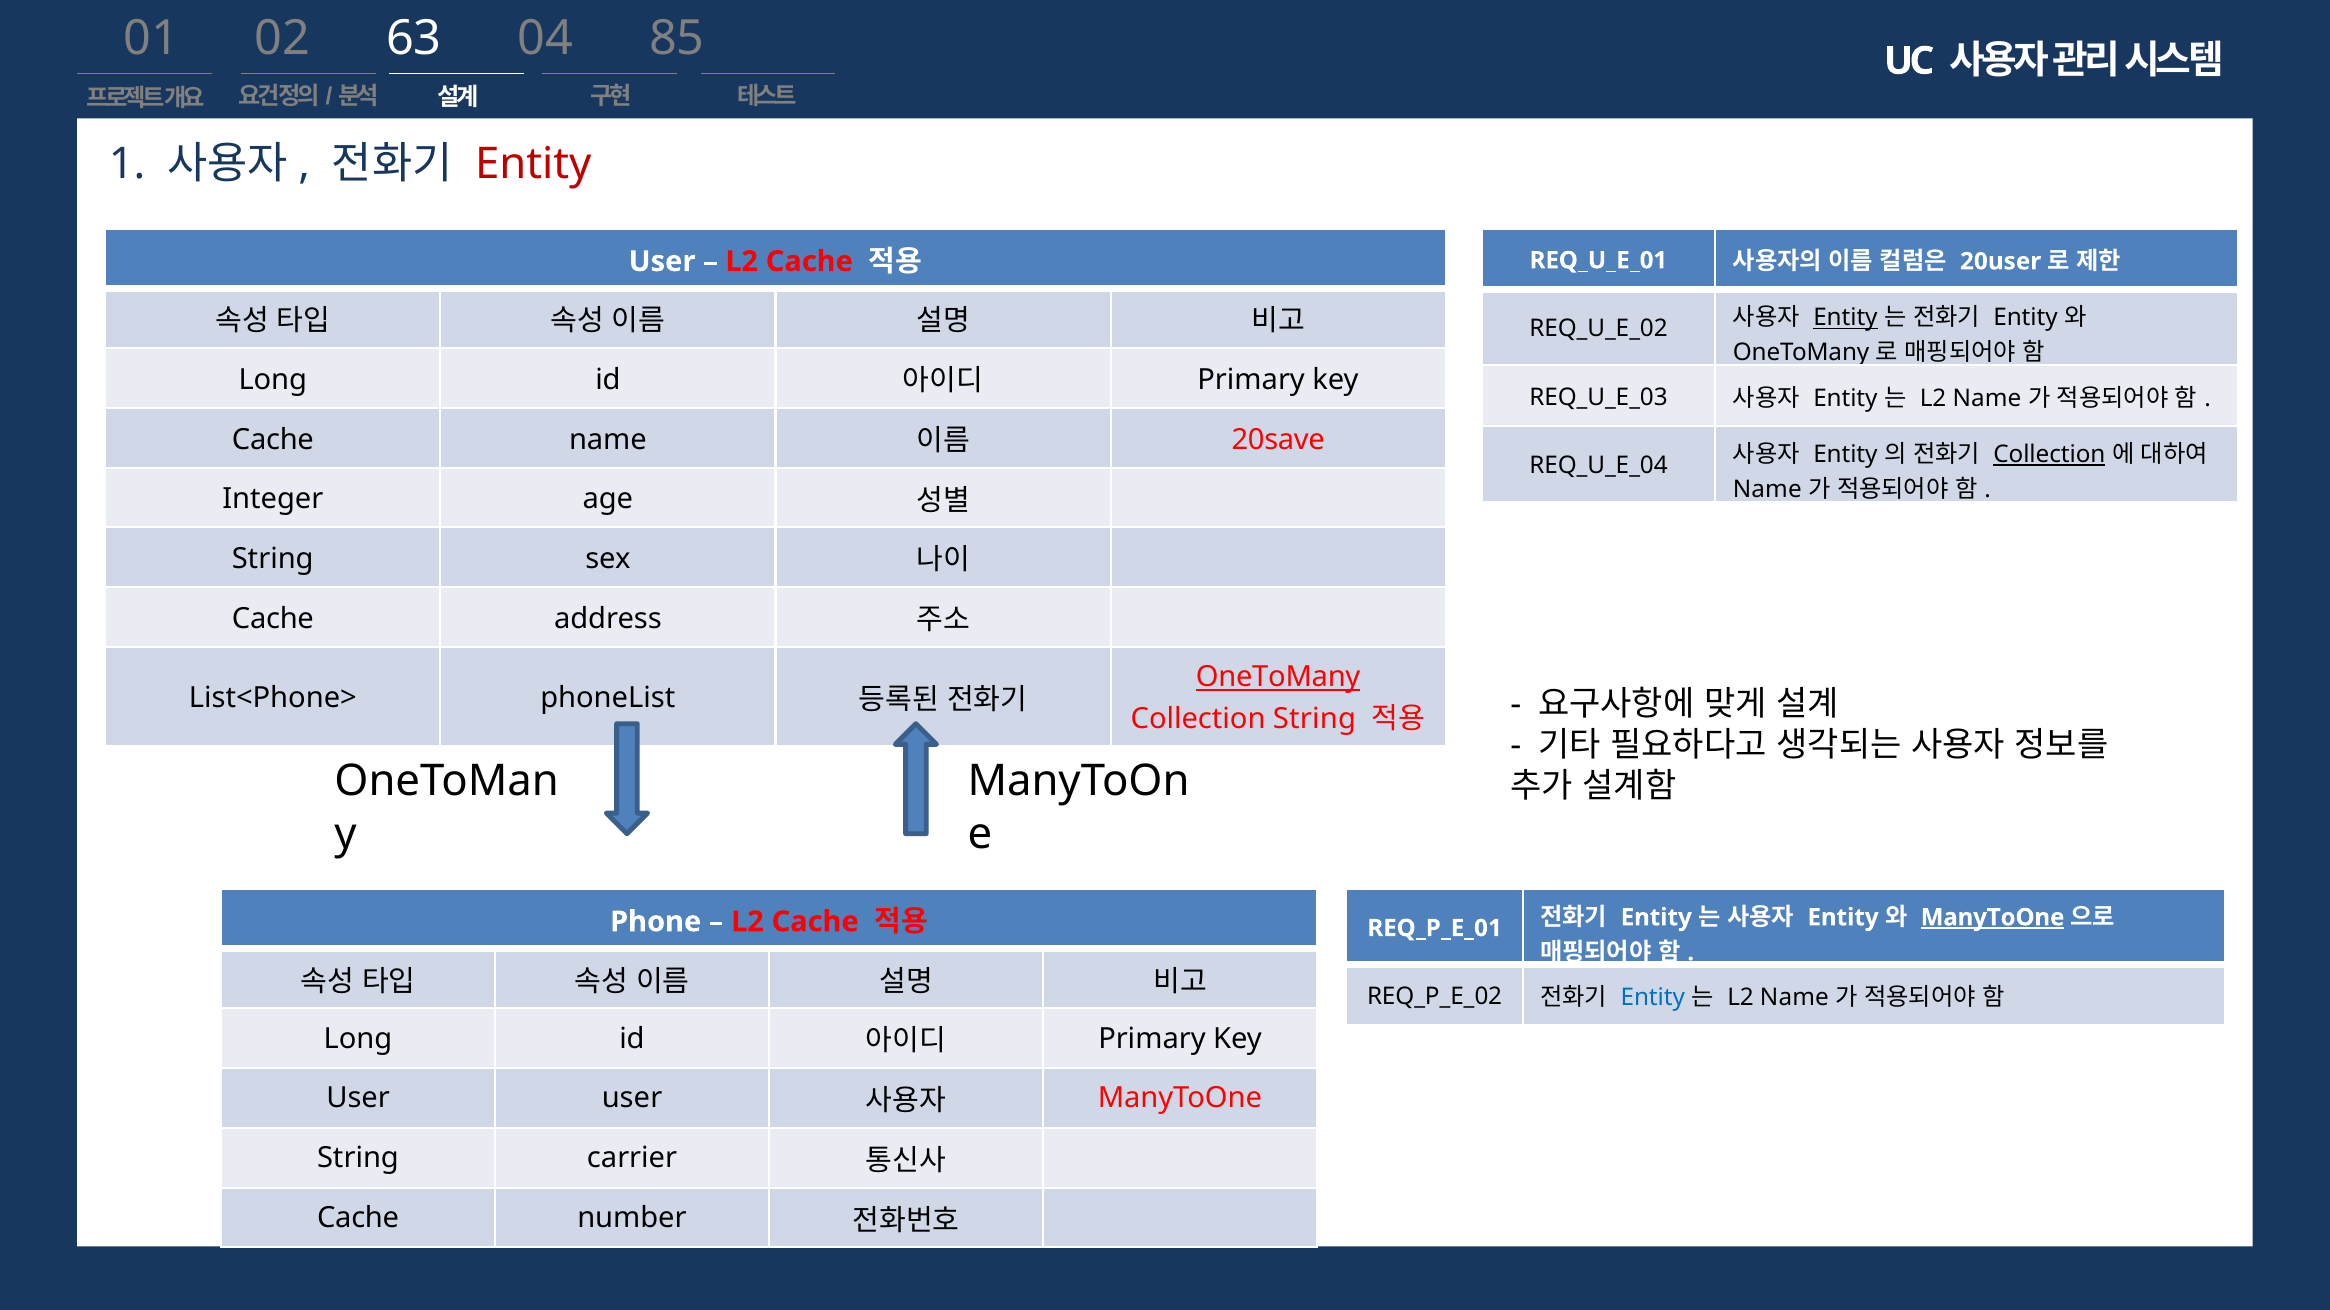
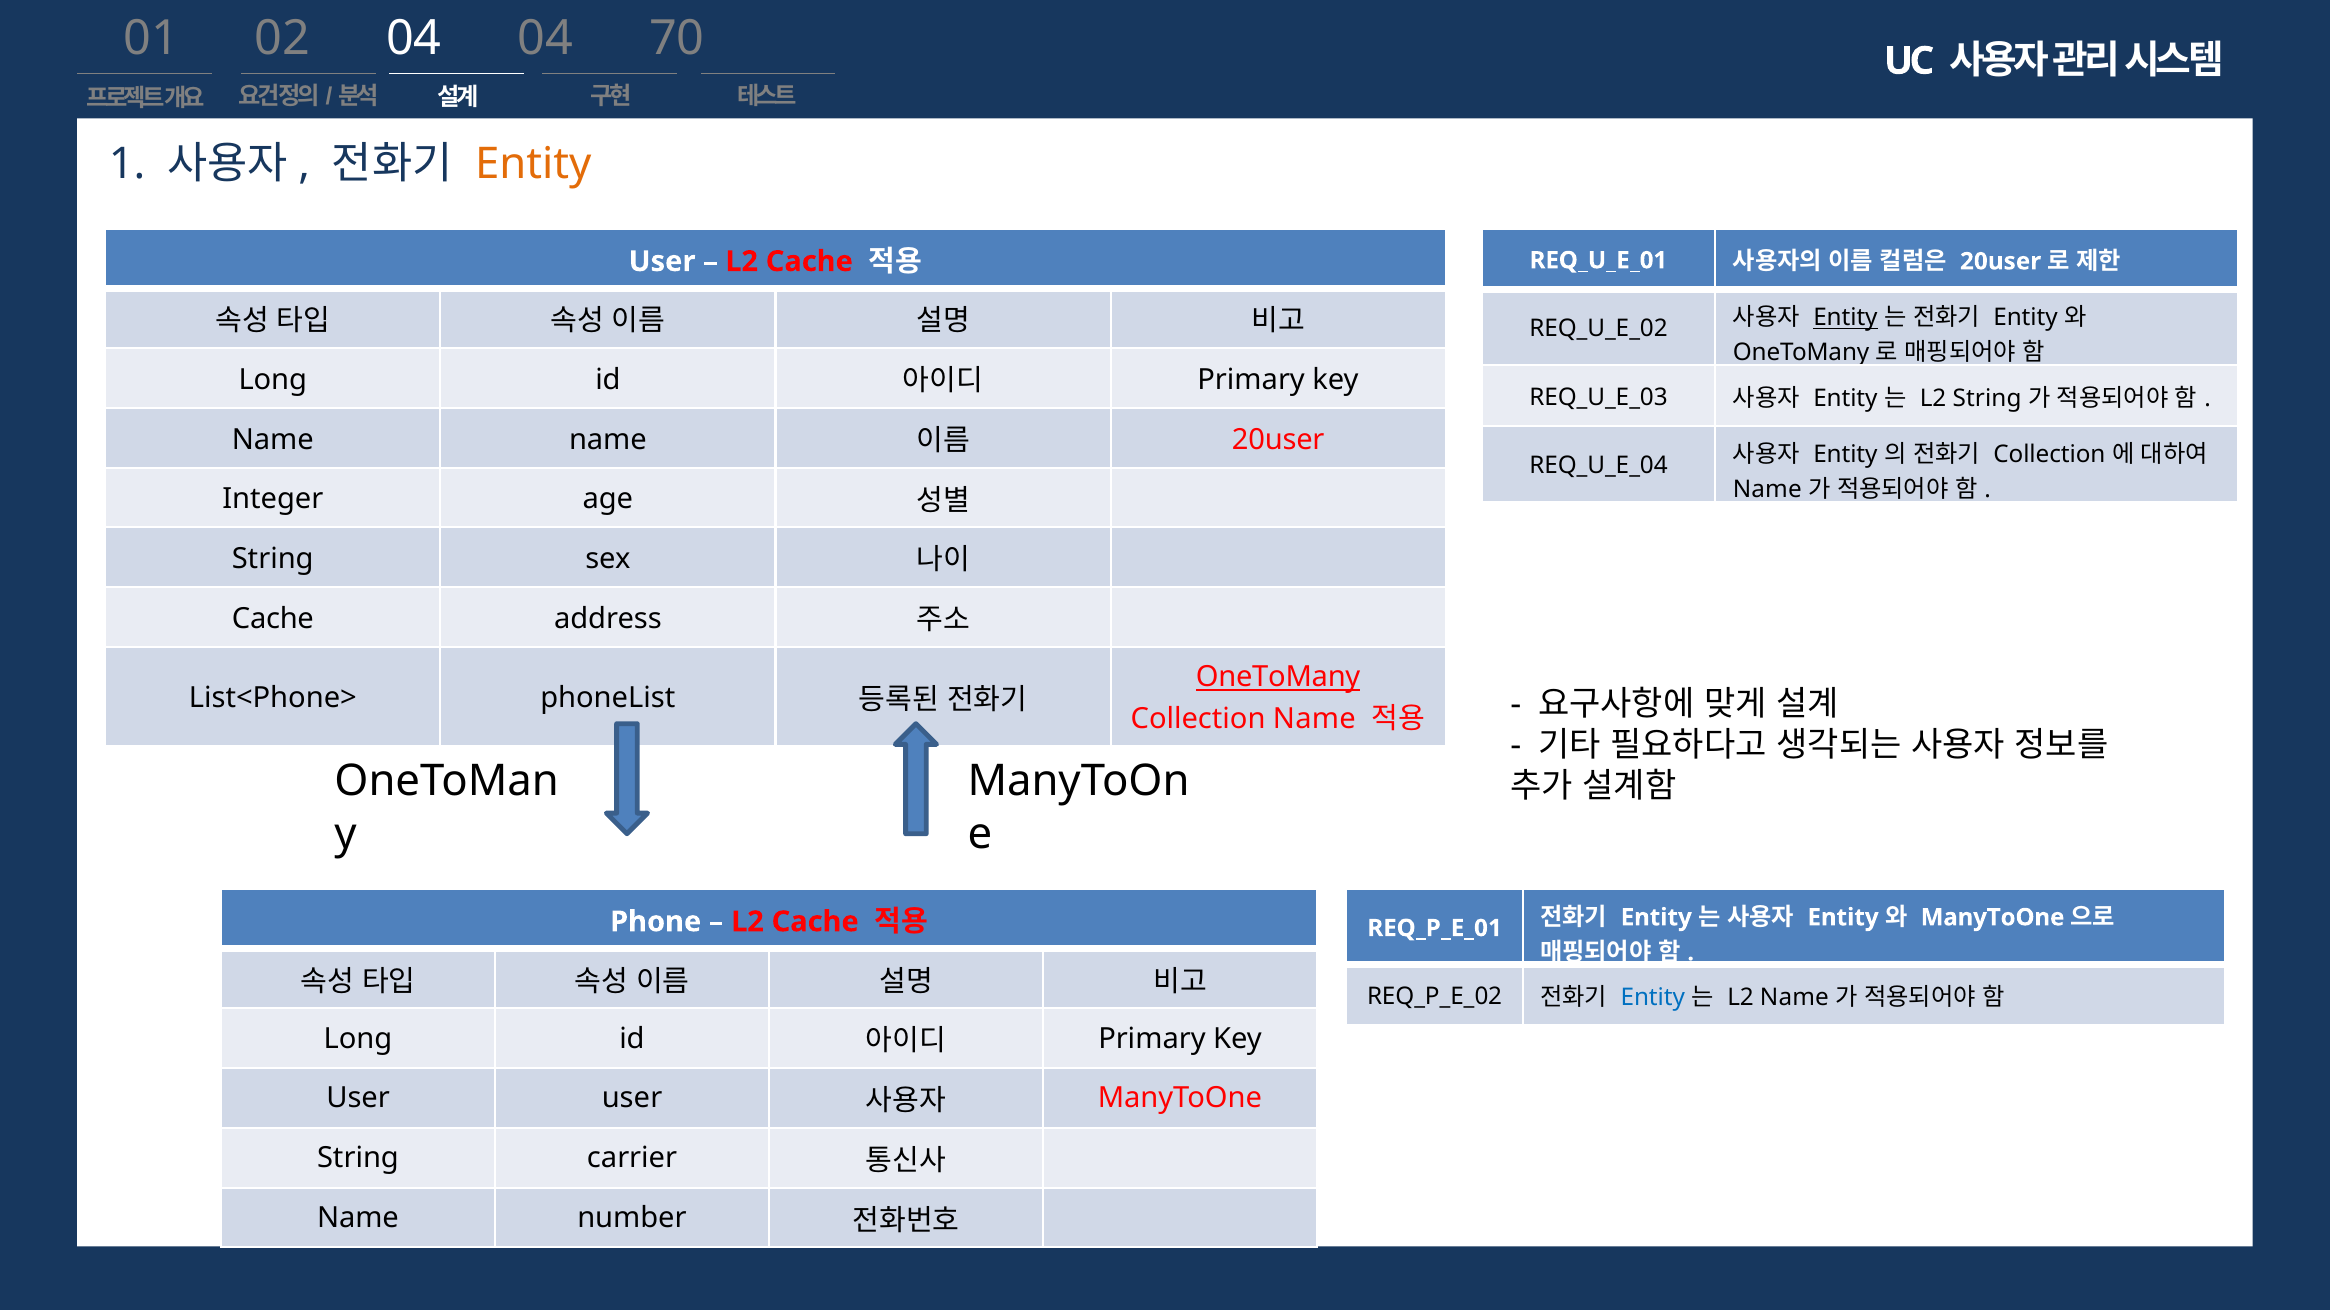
02 63: 63 -> 04
85: 85 -> 70
Entity at (533, 165) colour: red -> orange
Name at (1987, 398): Name -> String
Cache at (273, 440): Cache -> Name
20save at (1278, 440): 20save -> 20user
Collection at (2049, 455) underline: present -> none
Collection String: String -> Name
ManyToOne at (1993, 918) underline: present -> none
Cache at (358, 1218): Cache -> Name
